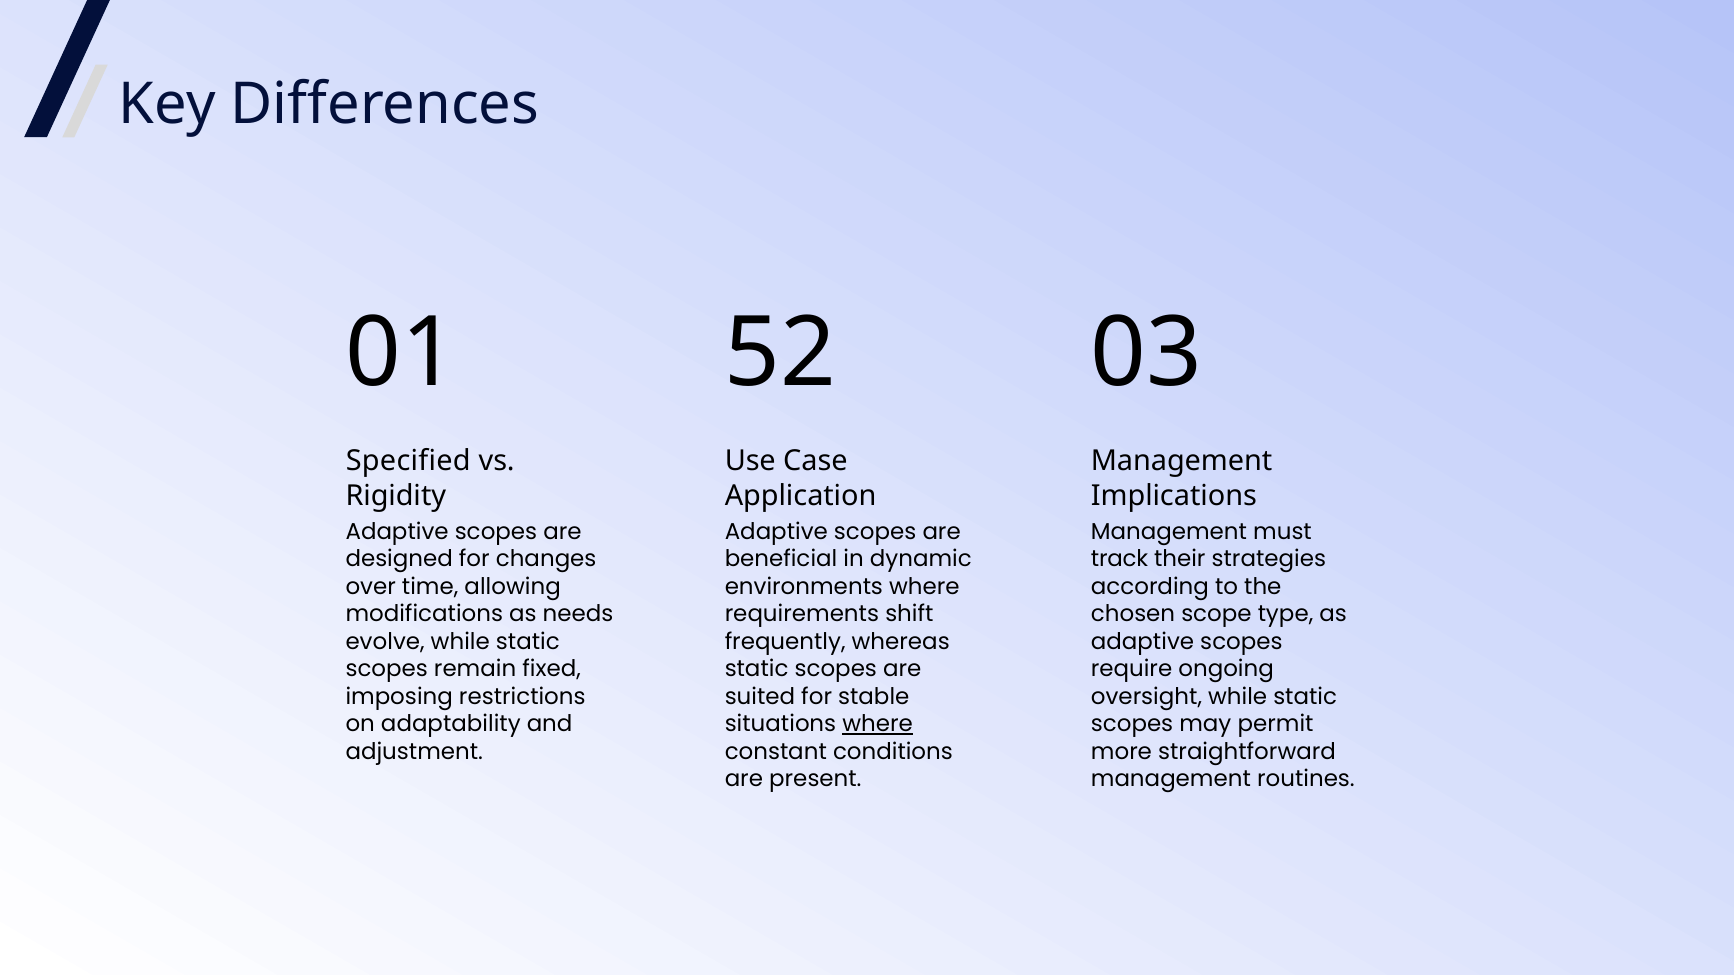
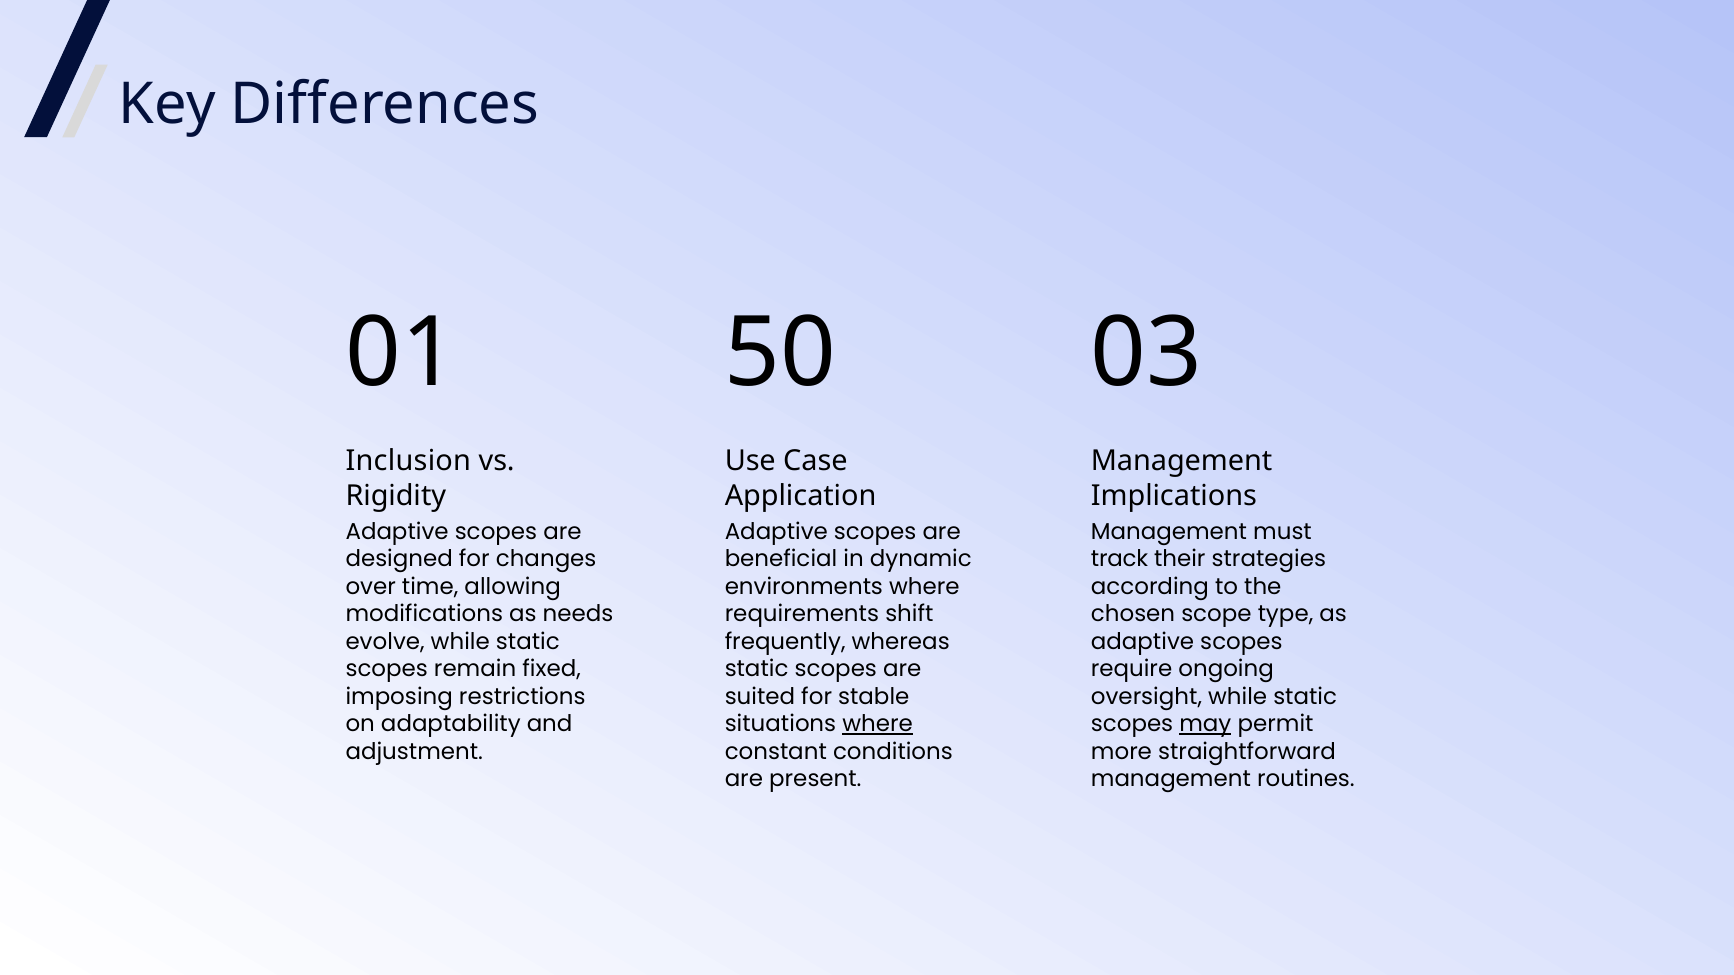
52: 52 -> 50
Specified: Specified -> Inclusion
may underline: none -> present
